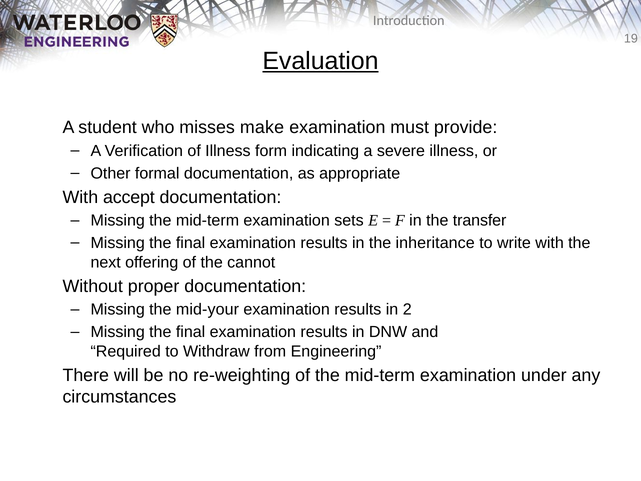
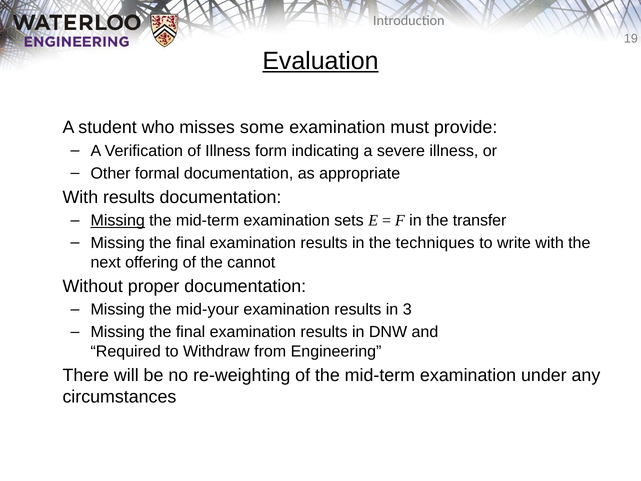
make: make -> some
With accept: accept -> results
Missing at (118, 221) underline: none -> present
inheritance: inheritance -> techniques
2: 2 -> 3
